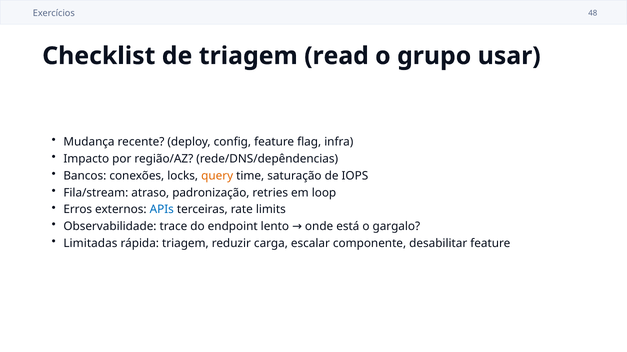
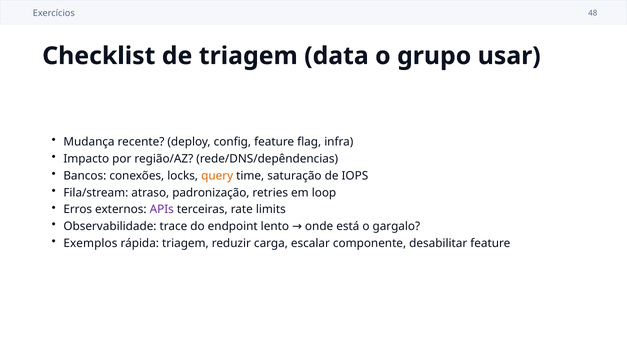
read: read -> data
APIs colour: blue -> purple
Limitadas: Limitadas -> Exemplos
